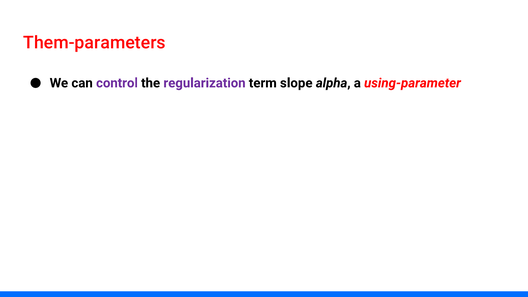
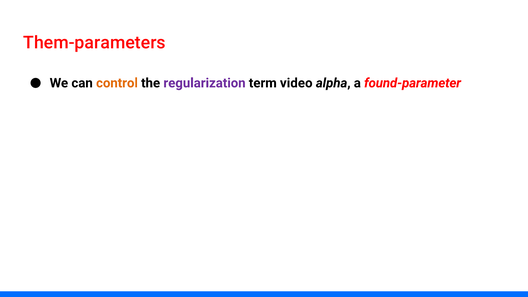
control colour: purple -> orange
slope: slope -> video
using-parameter: using-parameter -> found-parameter
